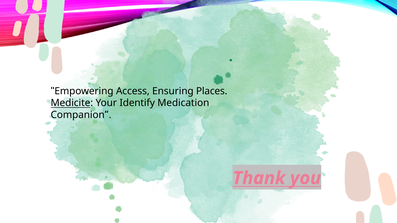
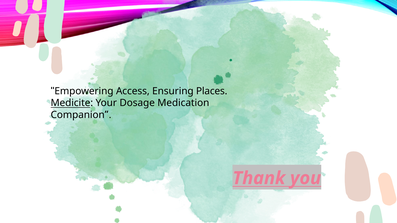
Identify: Identify -> Dosage
